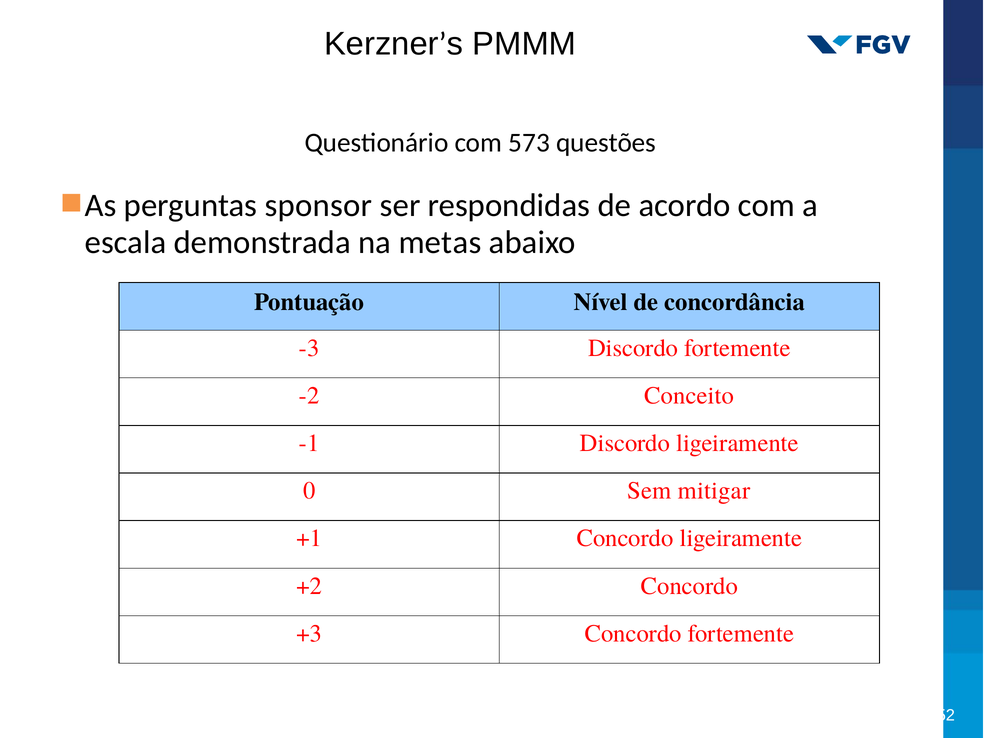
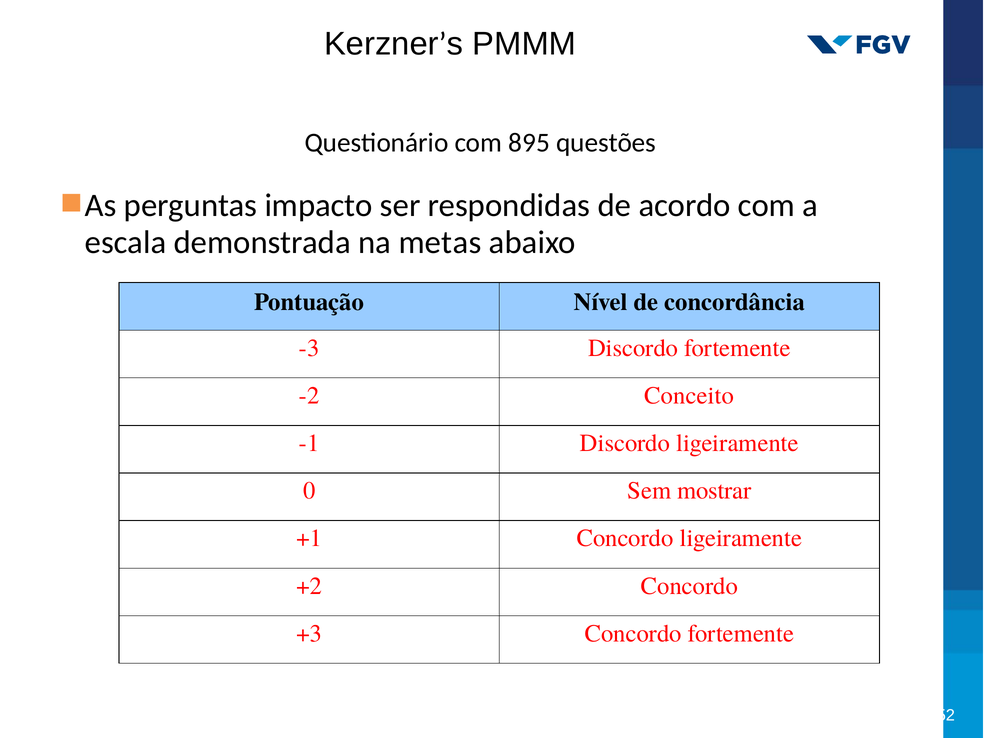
573: 573 -> 895
sponsor: sponsor -> impacto
mitigar: mitigar -> mostrar
